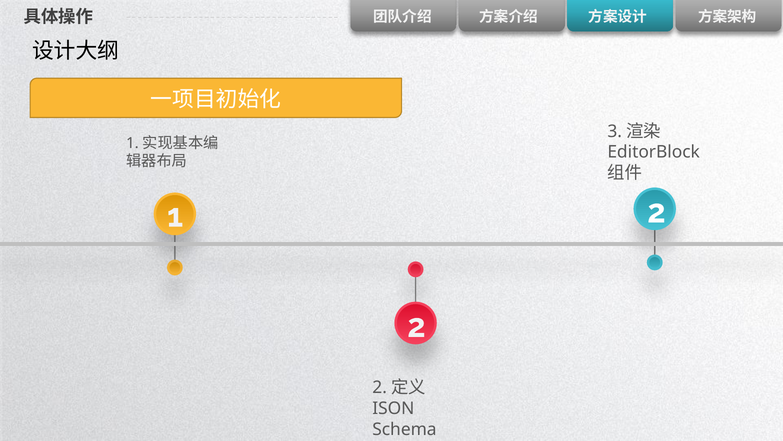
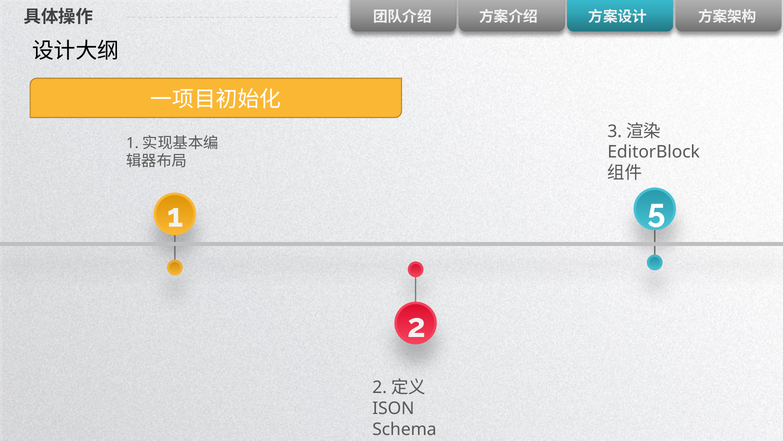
1 2: 2 -> 5
